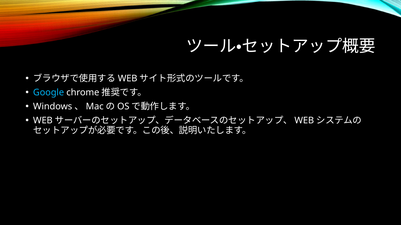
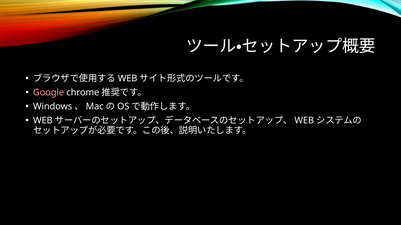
Google colour: light blue -> pink
